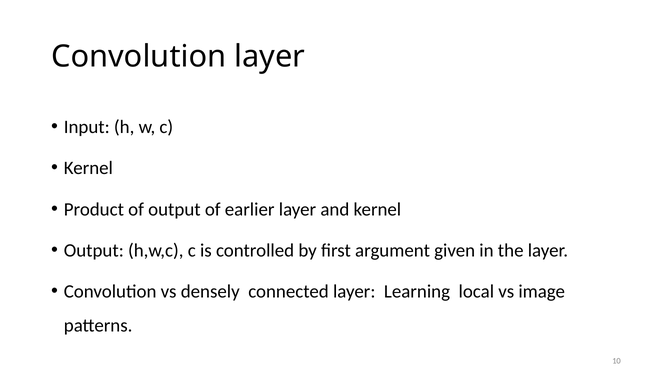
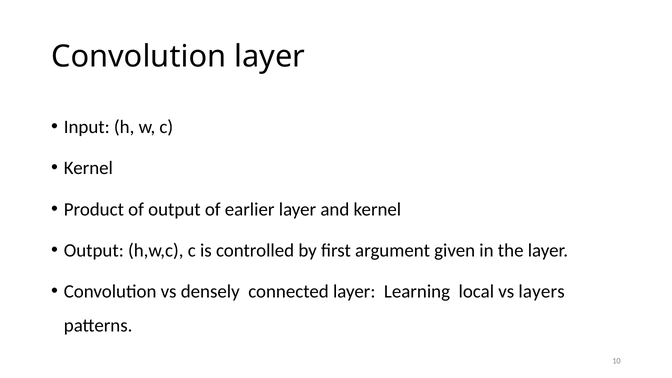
image: image -> layers
